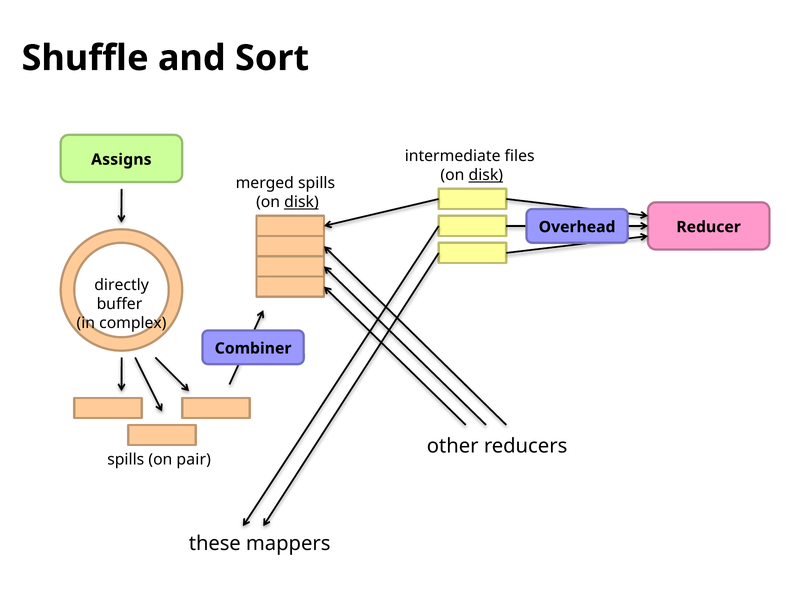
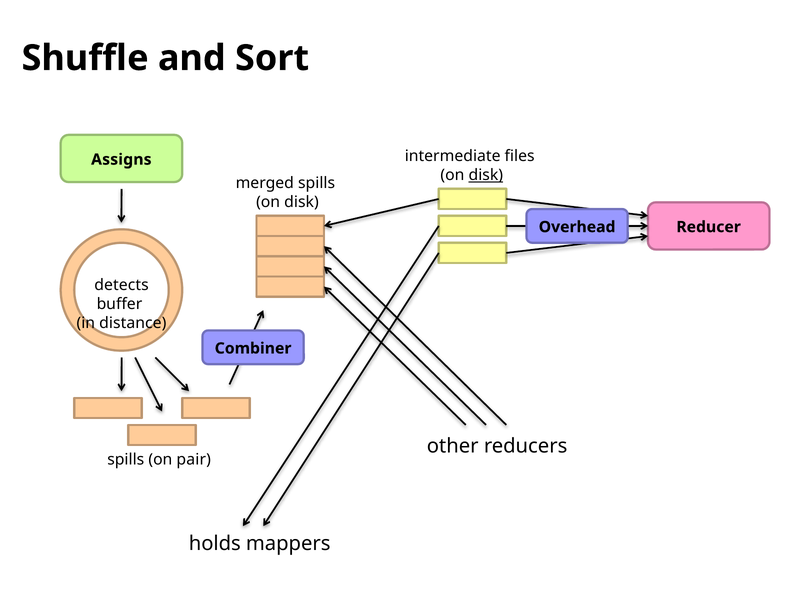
disk at (301, 202) underline: present -> none
directly: directly -> detects
complex: complex -> distance
these: these -> holds
